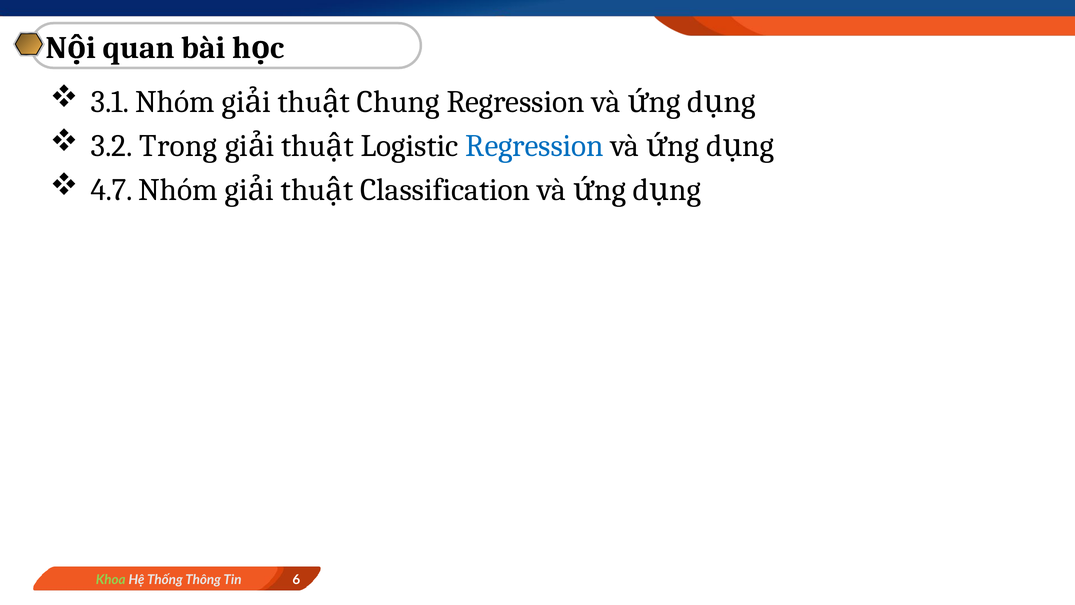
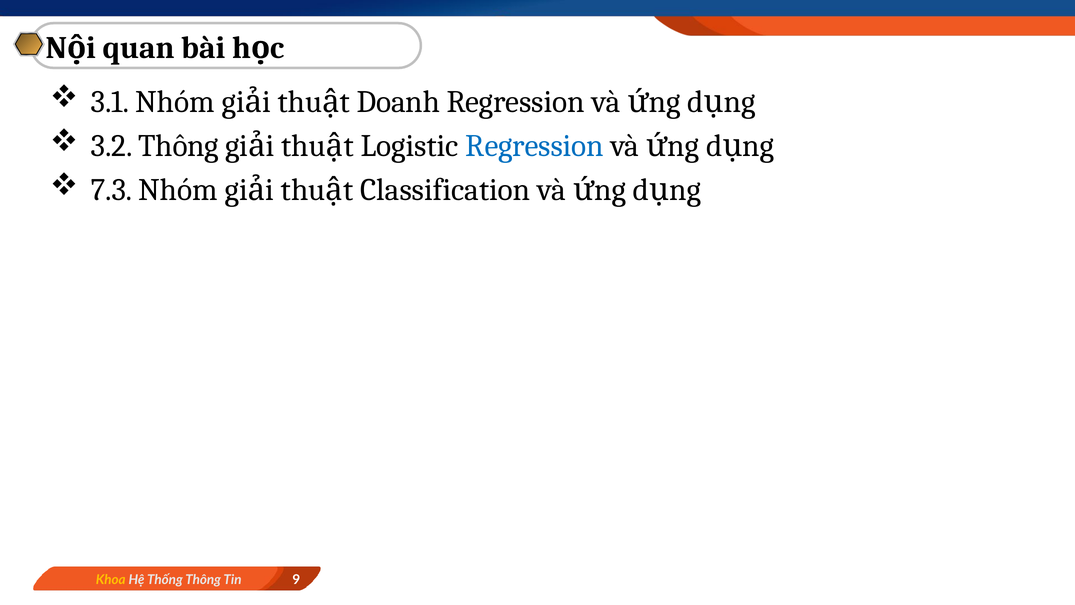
Chung: Chung -> Doanh
3.2 Trong: Trong -> Thông
4.7: 4.7 -> 7.3
Khoa colour: light green -> yellow
6: 6 -> 9
